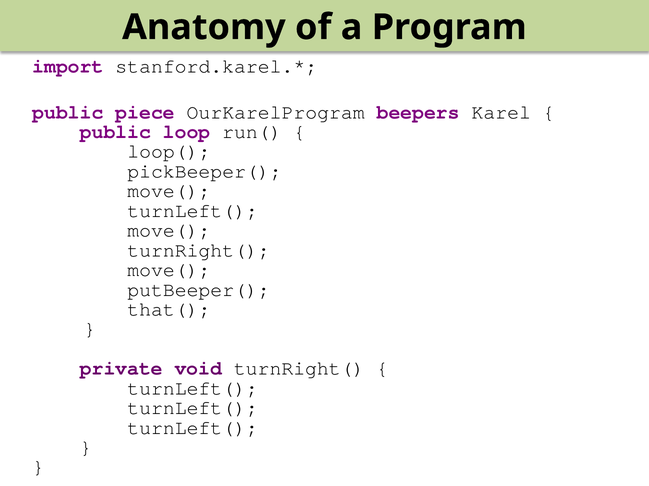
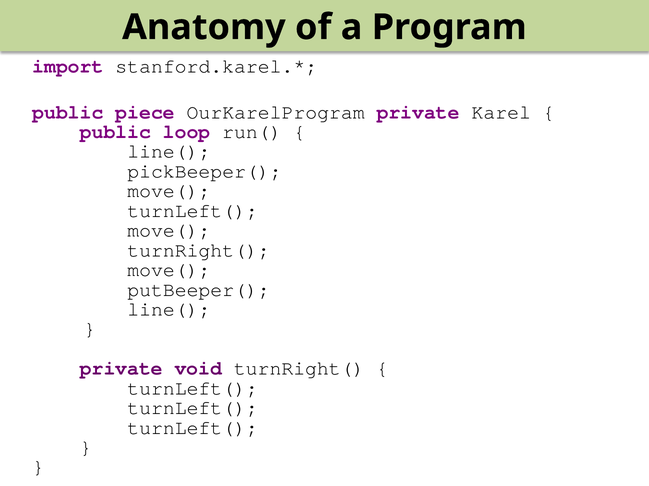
OurKarelProgram beepers: beepers -> private
loop( at (169, 152): loop( -> line(
that( at (169, 310): that( -> line(
